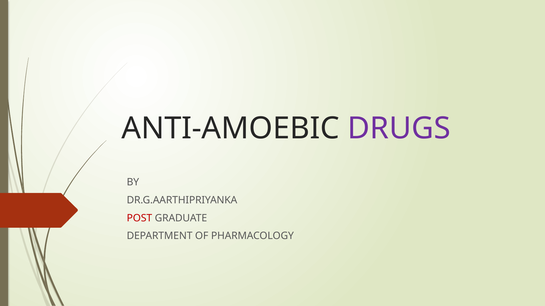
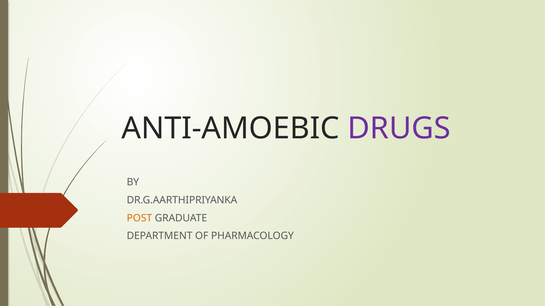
POST colour: red -> orange
